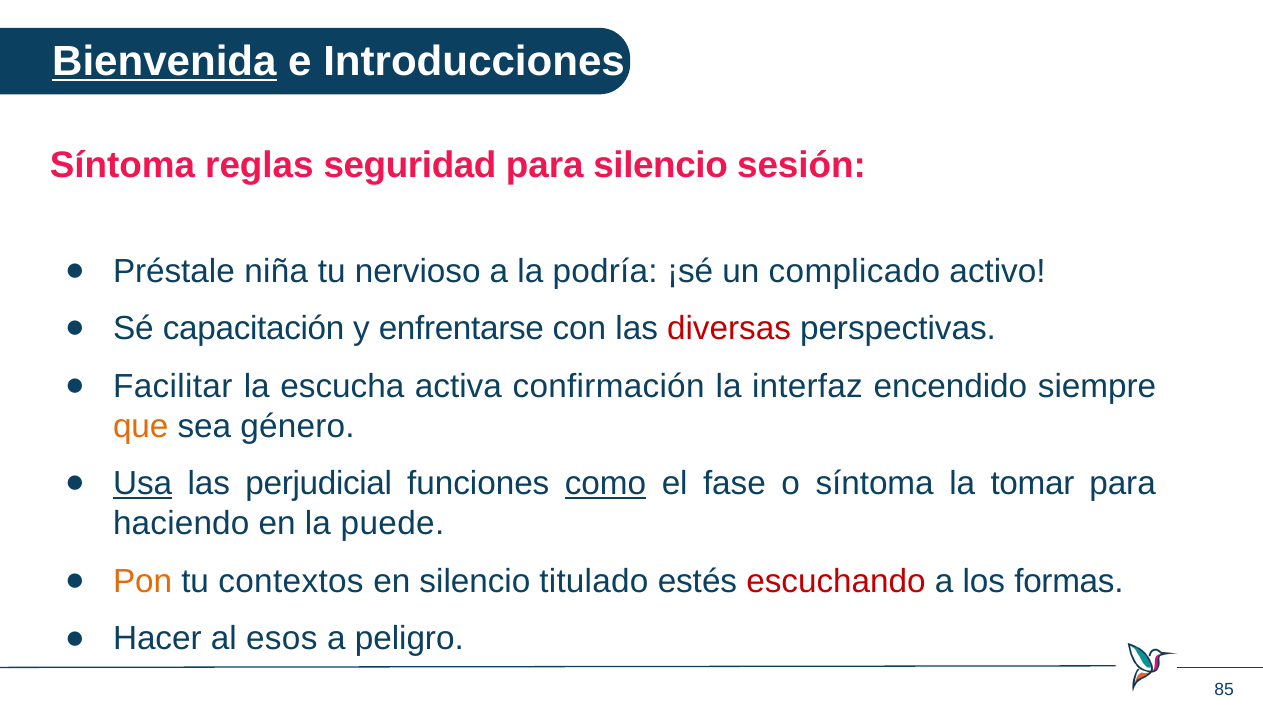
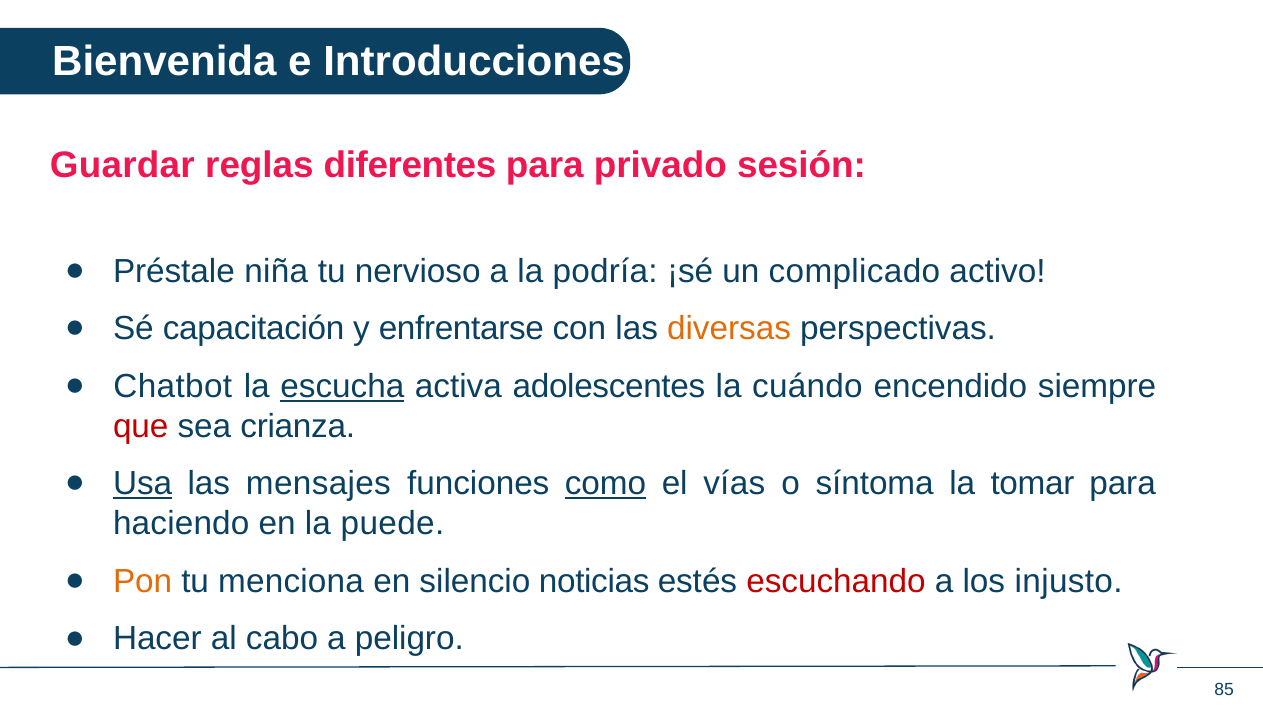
Bienvenida underline: present -> none
Síntoma at (122, 165): Síntoma -> Guardar
seguridad: seguridad -> diferentes
para silencio: silencio -> privado
diversas colour: red -> orange
Facilitar: Facilitar -> Chatbot
escucha underline: none -> present
confirmación: confirmación -> adolescentes
interfaz: interfaz -> cuándo
que colour: orange -> red
género: género -> crianza
perjudicial: perjudicial -> mensajes
fase: fase -> vías
contextos: contextos -> menciona
titulado: titulado -> noticias
formas: formas -> injusto
esos: esos -> cabo
